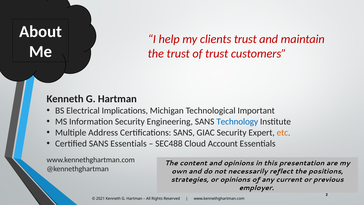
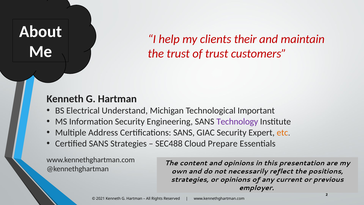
clients trust: trust -> their
Implications: Implications -> Understand
Technology colour: blue -> purple
SANS Essentials: Essentials -> Strategies
Account: Account -> Prepare
